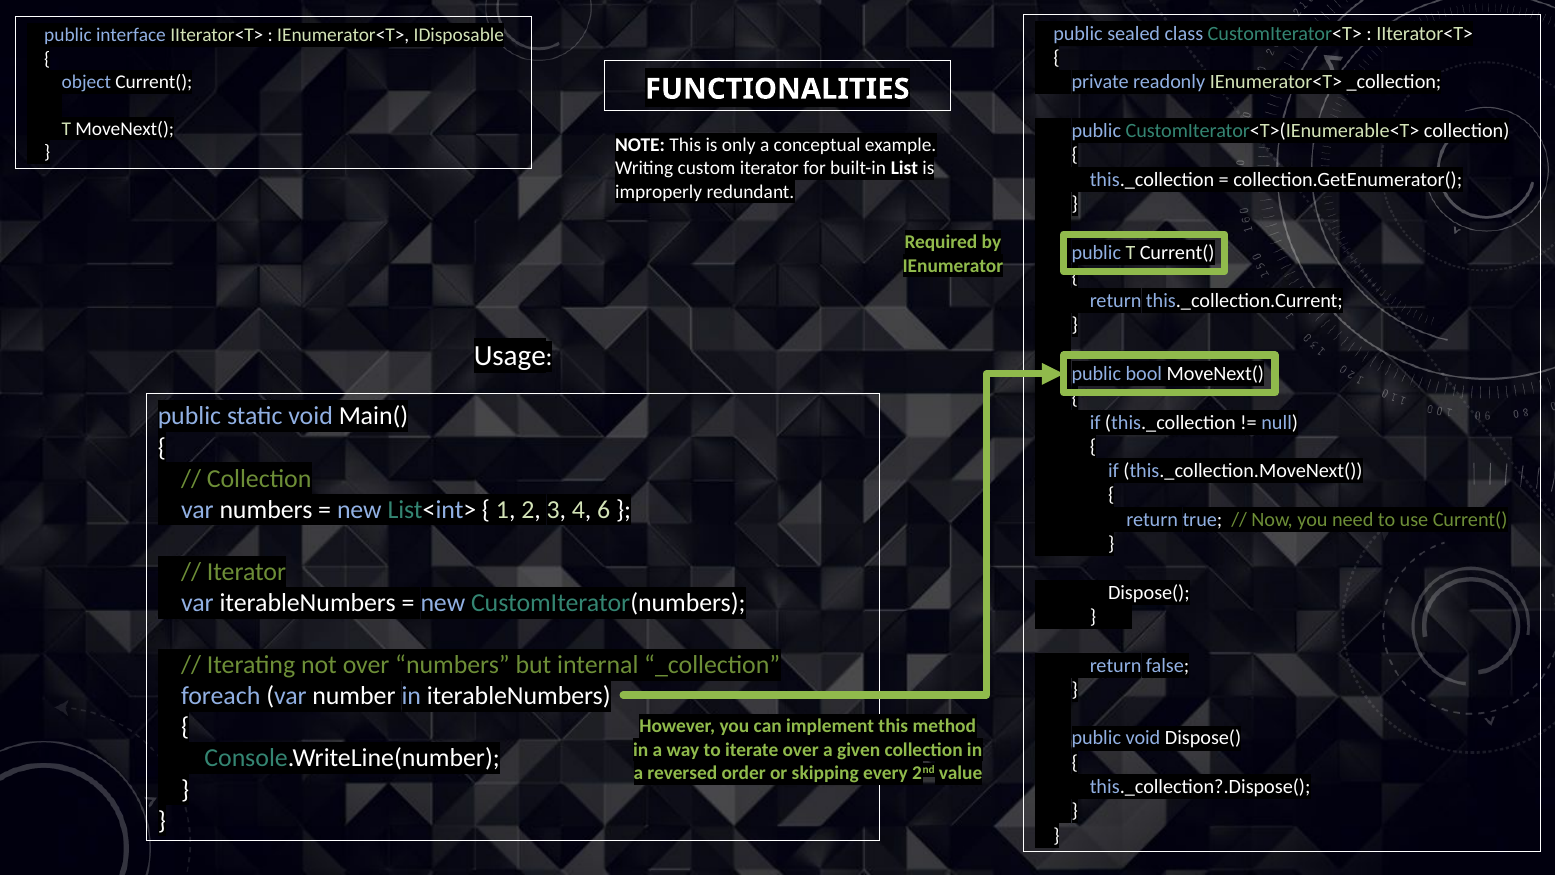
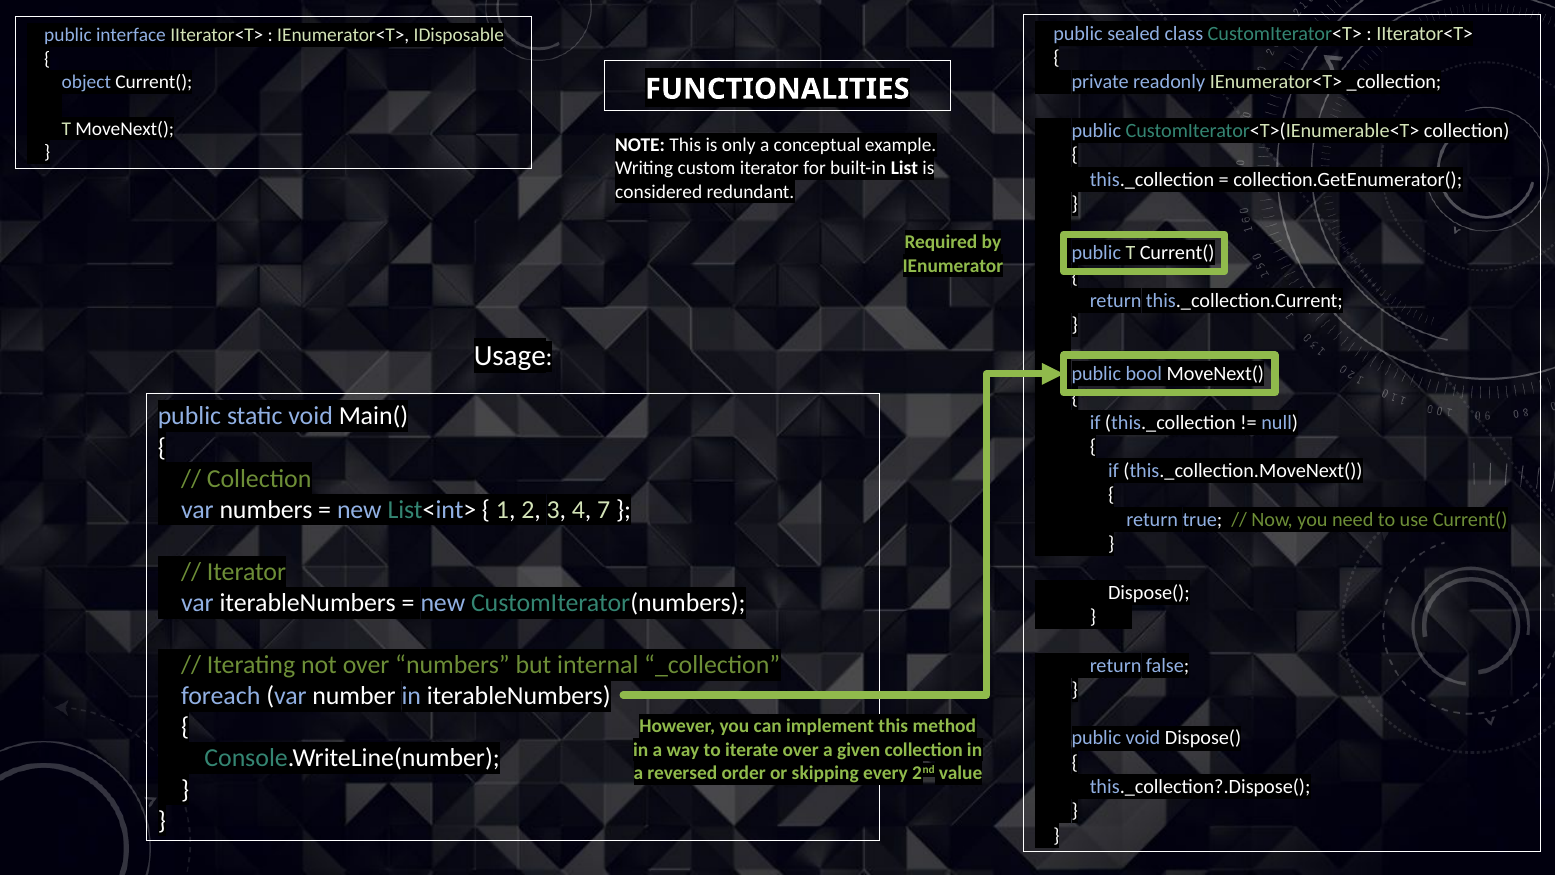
improperly: improperly -> considered
6: 6 -> 7
